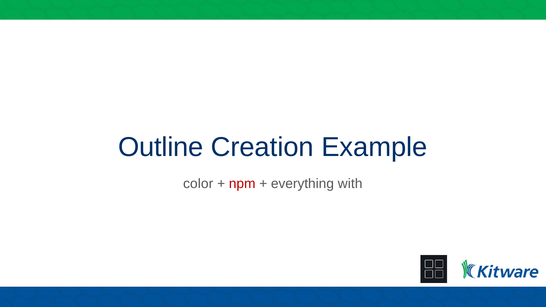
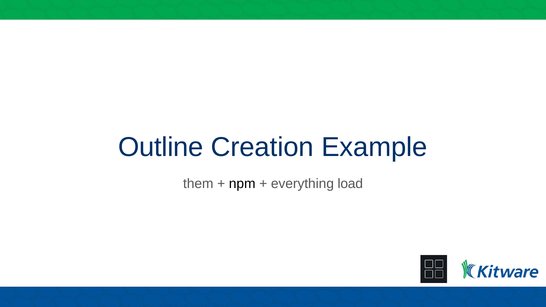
color: color -> them
npm colour: red -> black
with: with -> load
